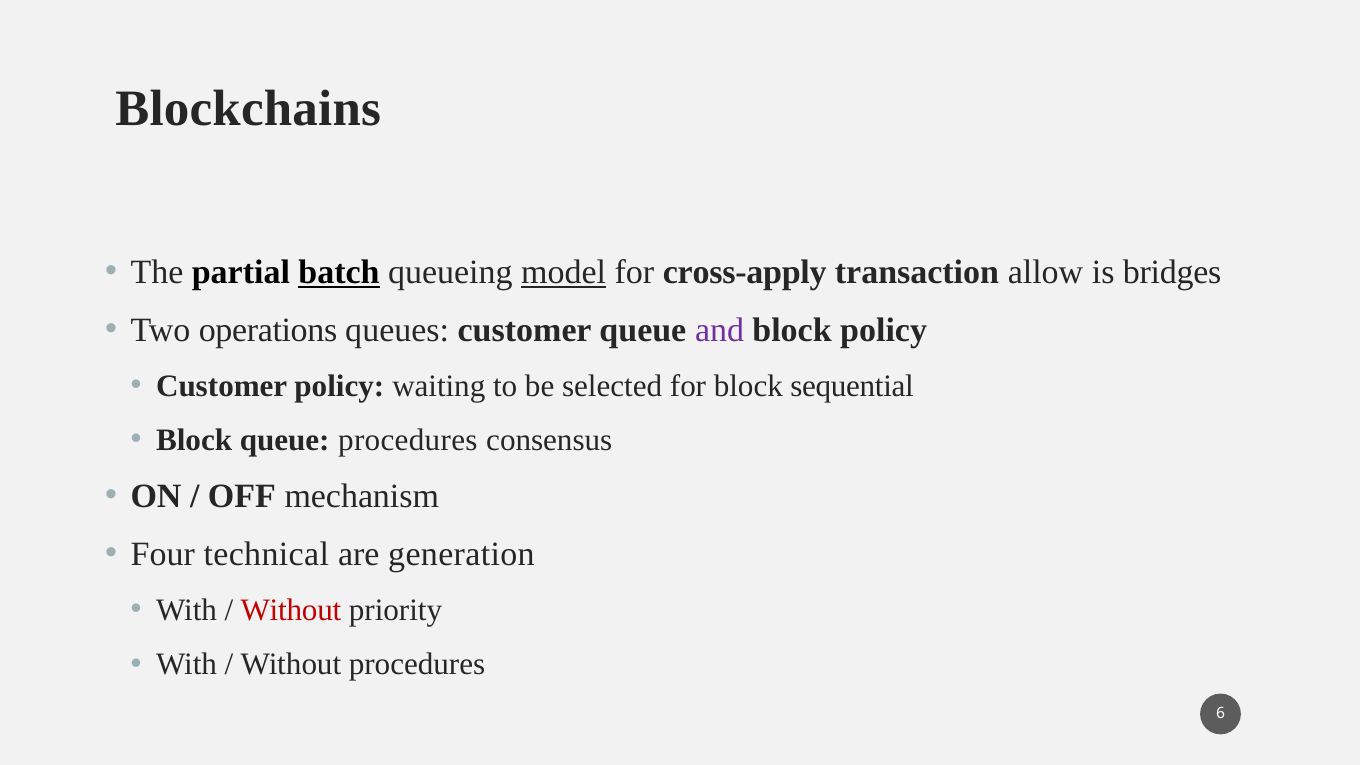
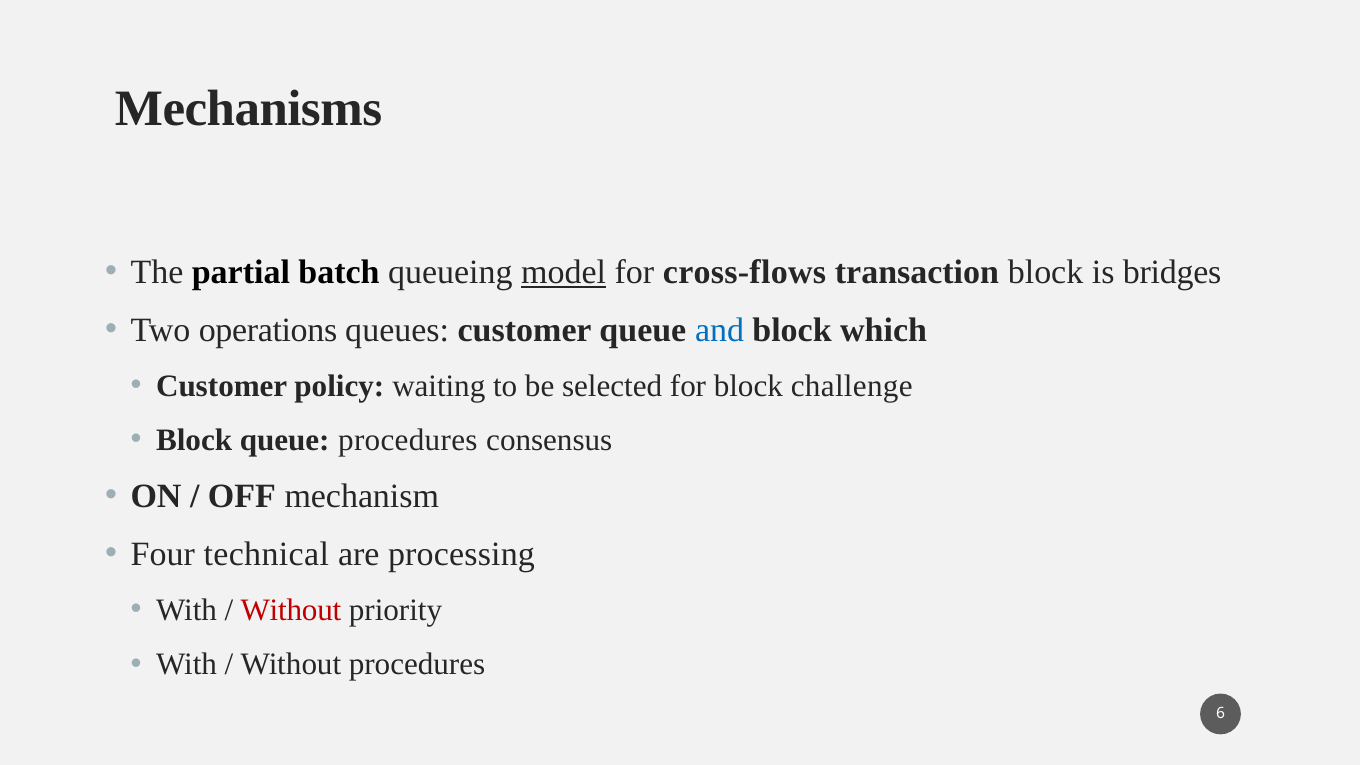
Blockchains: Blockchains -> Mechanisms
batch underline: present -> none
cross-apply: cross-apply -> cross-flows
transaction allow: allow -> block
and colour: purple -> blue
block policy: policy -> which
sequential: sequential -> challenge
generation: generation -> processing
